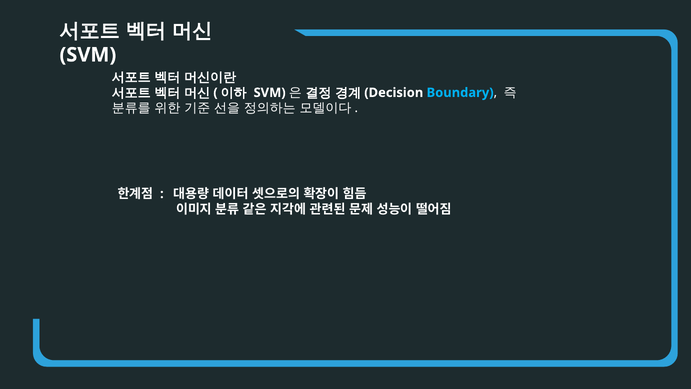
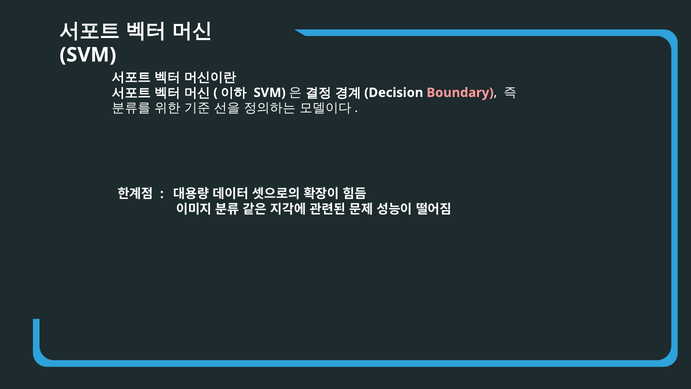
Boundary colour: light blue -> pink
